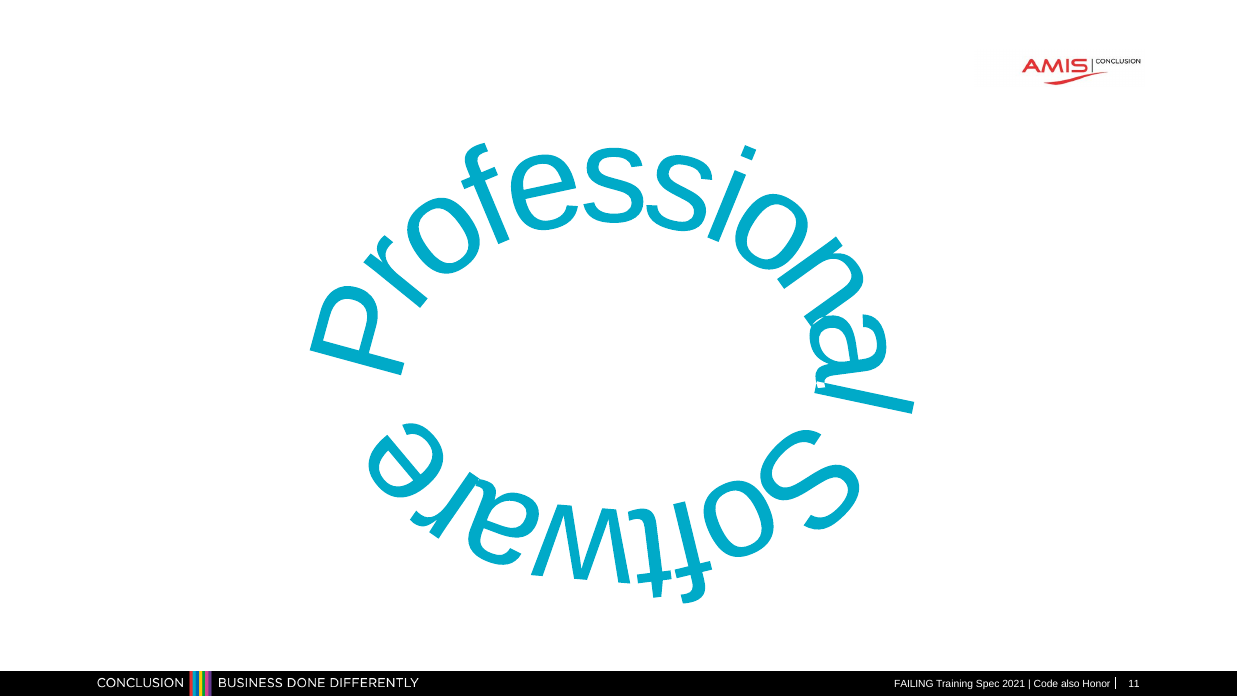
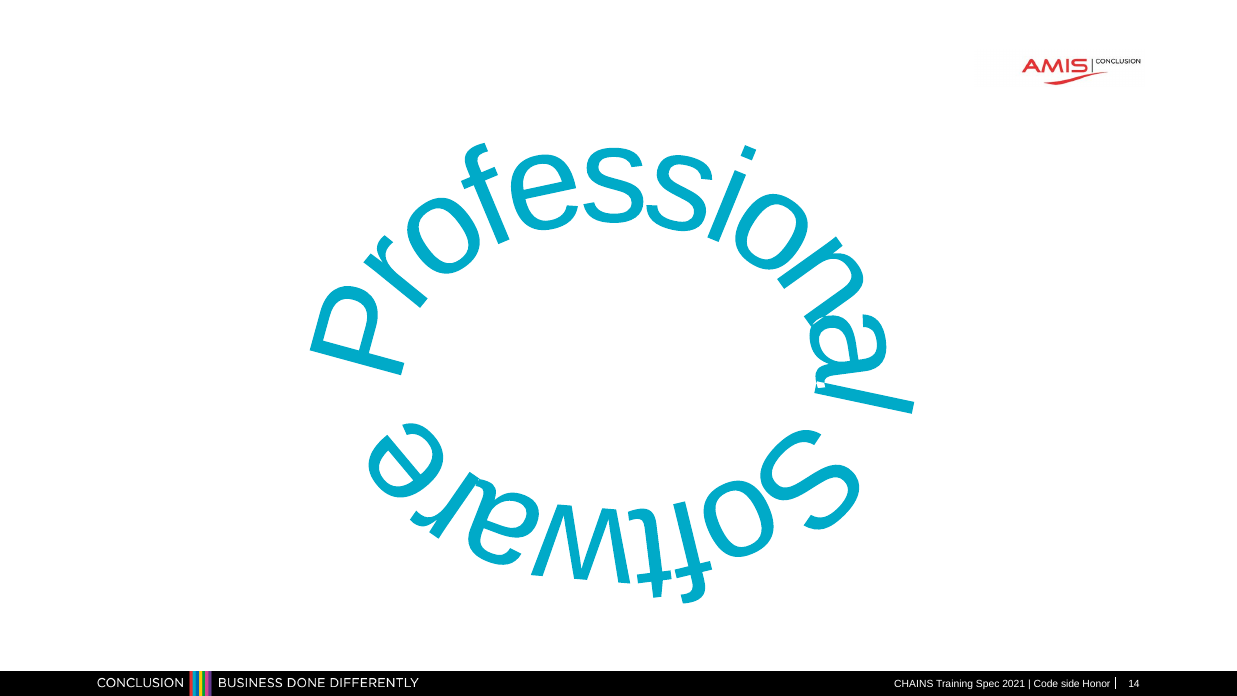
FAILING: FAILING -> CHAINS
also: also -> side
11: 11 -> 14
